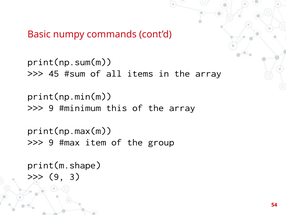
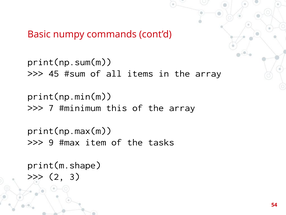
9 at (51, 108): 9 -> 7
group: group -> tasks
9 at (56, 176): 9 -> 2
